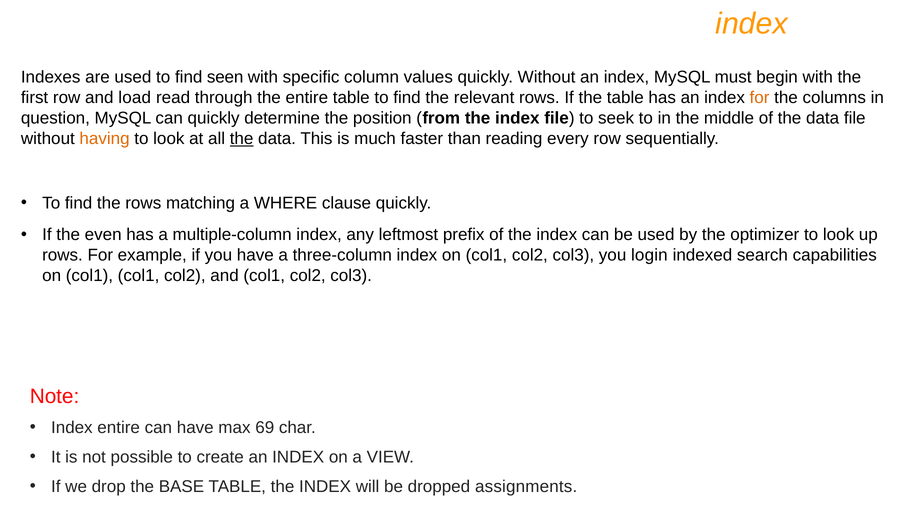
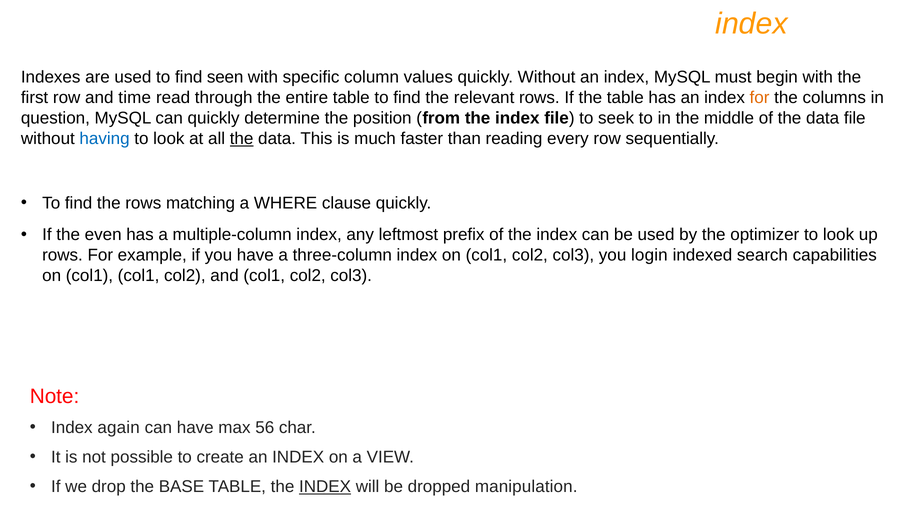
load: load -> time
having colour: orange -> blue
Index entire: entire -> again
69: 69 -> 56
INDEX at (325, 486) underline: none -> present
assignments: assignments -> manipulation
